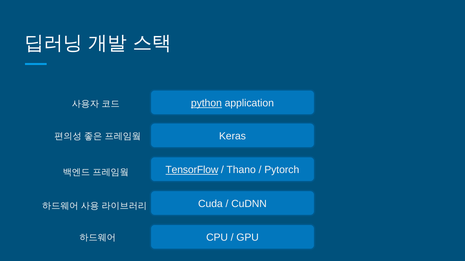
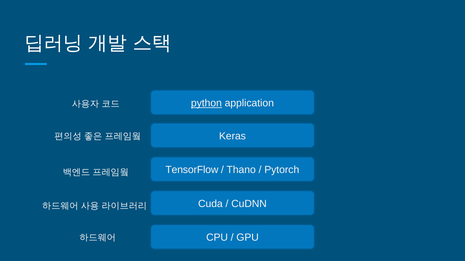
TensorFlow underline: present -> none
